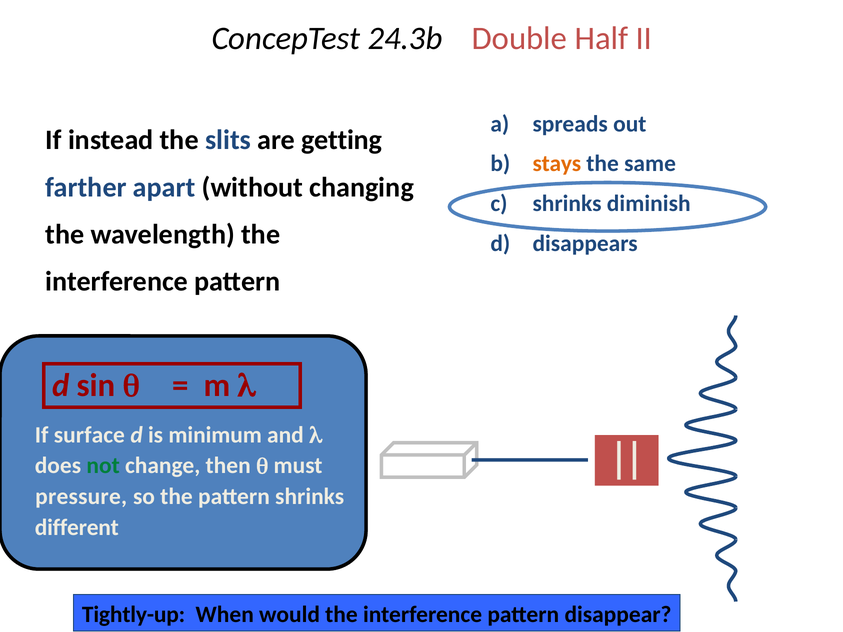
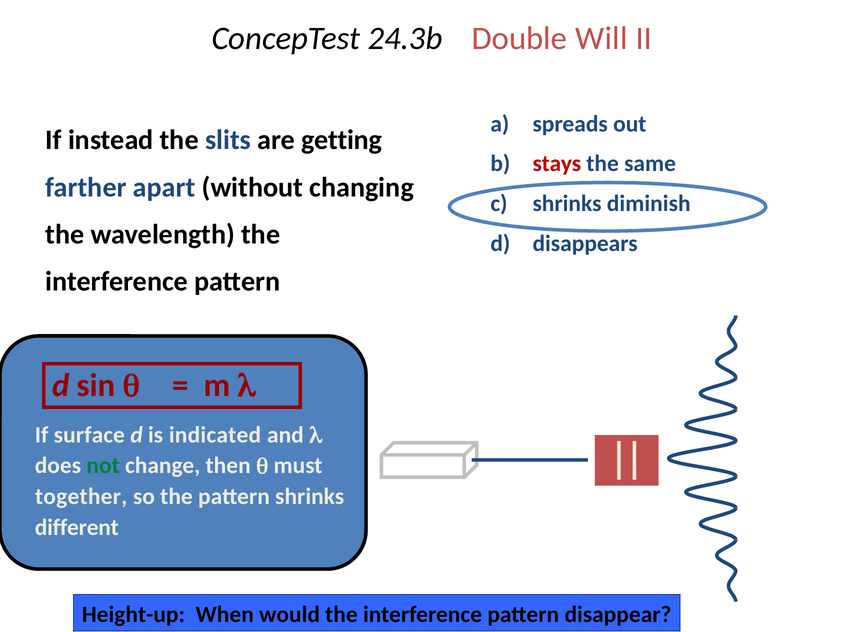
Half: Half -> Will
stays colour: orange -> red
minimum: minimum -> indicated
pressure: pressure -> together
Tightly-up: Tightly-up -> Height-up
